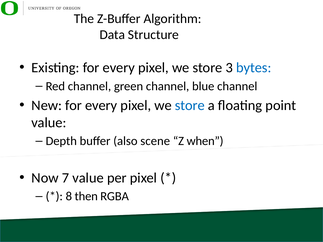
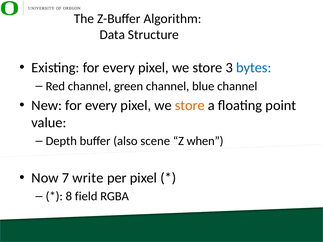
store at (190, 105) colour: blue -> orange
7 value: value -> write
then: then -> field
